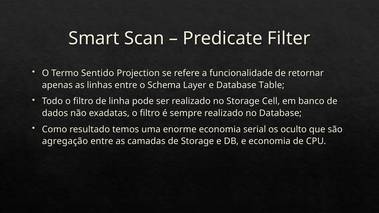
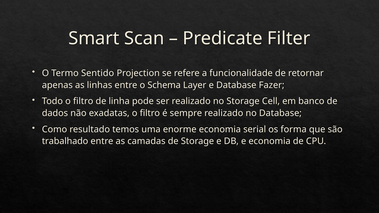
Table: Table -> Fazer
oculto: oculto -> forma
agregação: agregação -> trabalhado
